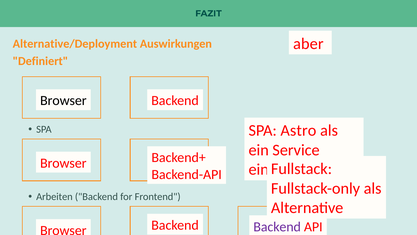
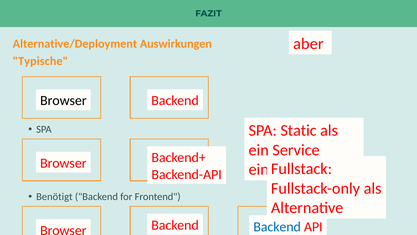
Definiert: Definiert -> Typische
Astro: Astro -> Static
Arbeiten: Arbeiten -> Benötigt
Backend at (277, 226) colour: purple -> blue
